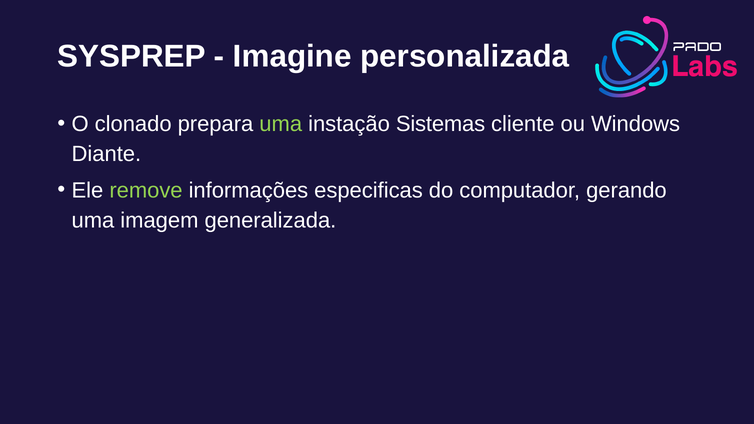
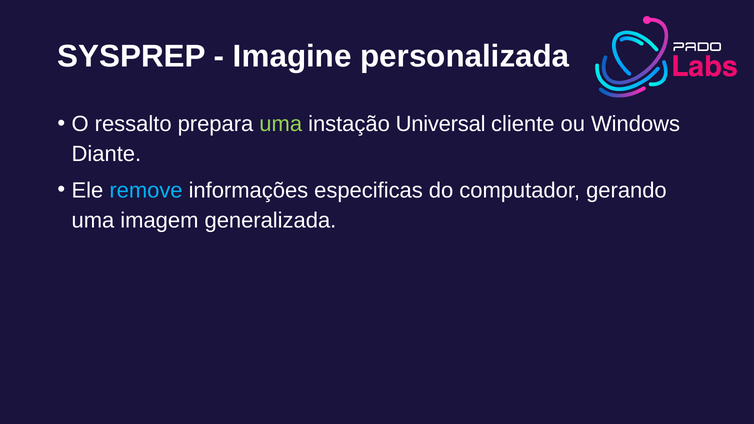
clonado: clonado -> ressalto
Sistemas: Sistemas -> Universal
remove colour: light green -> light blue
